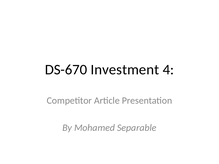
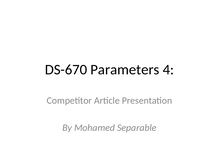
Investment: Investment -> Parameters
